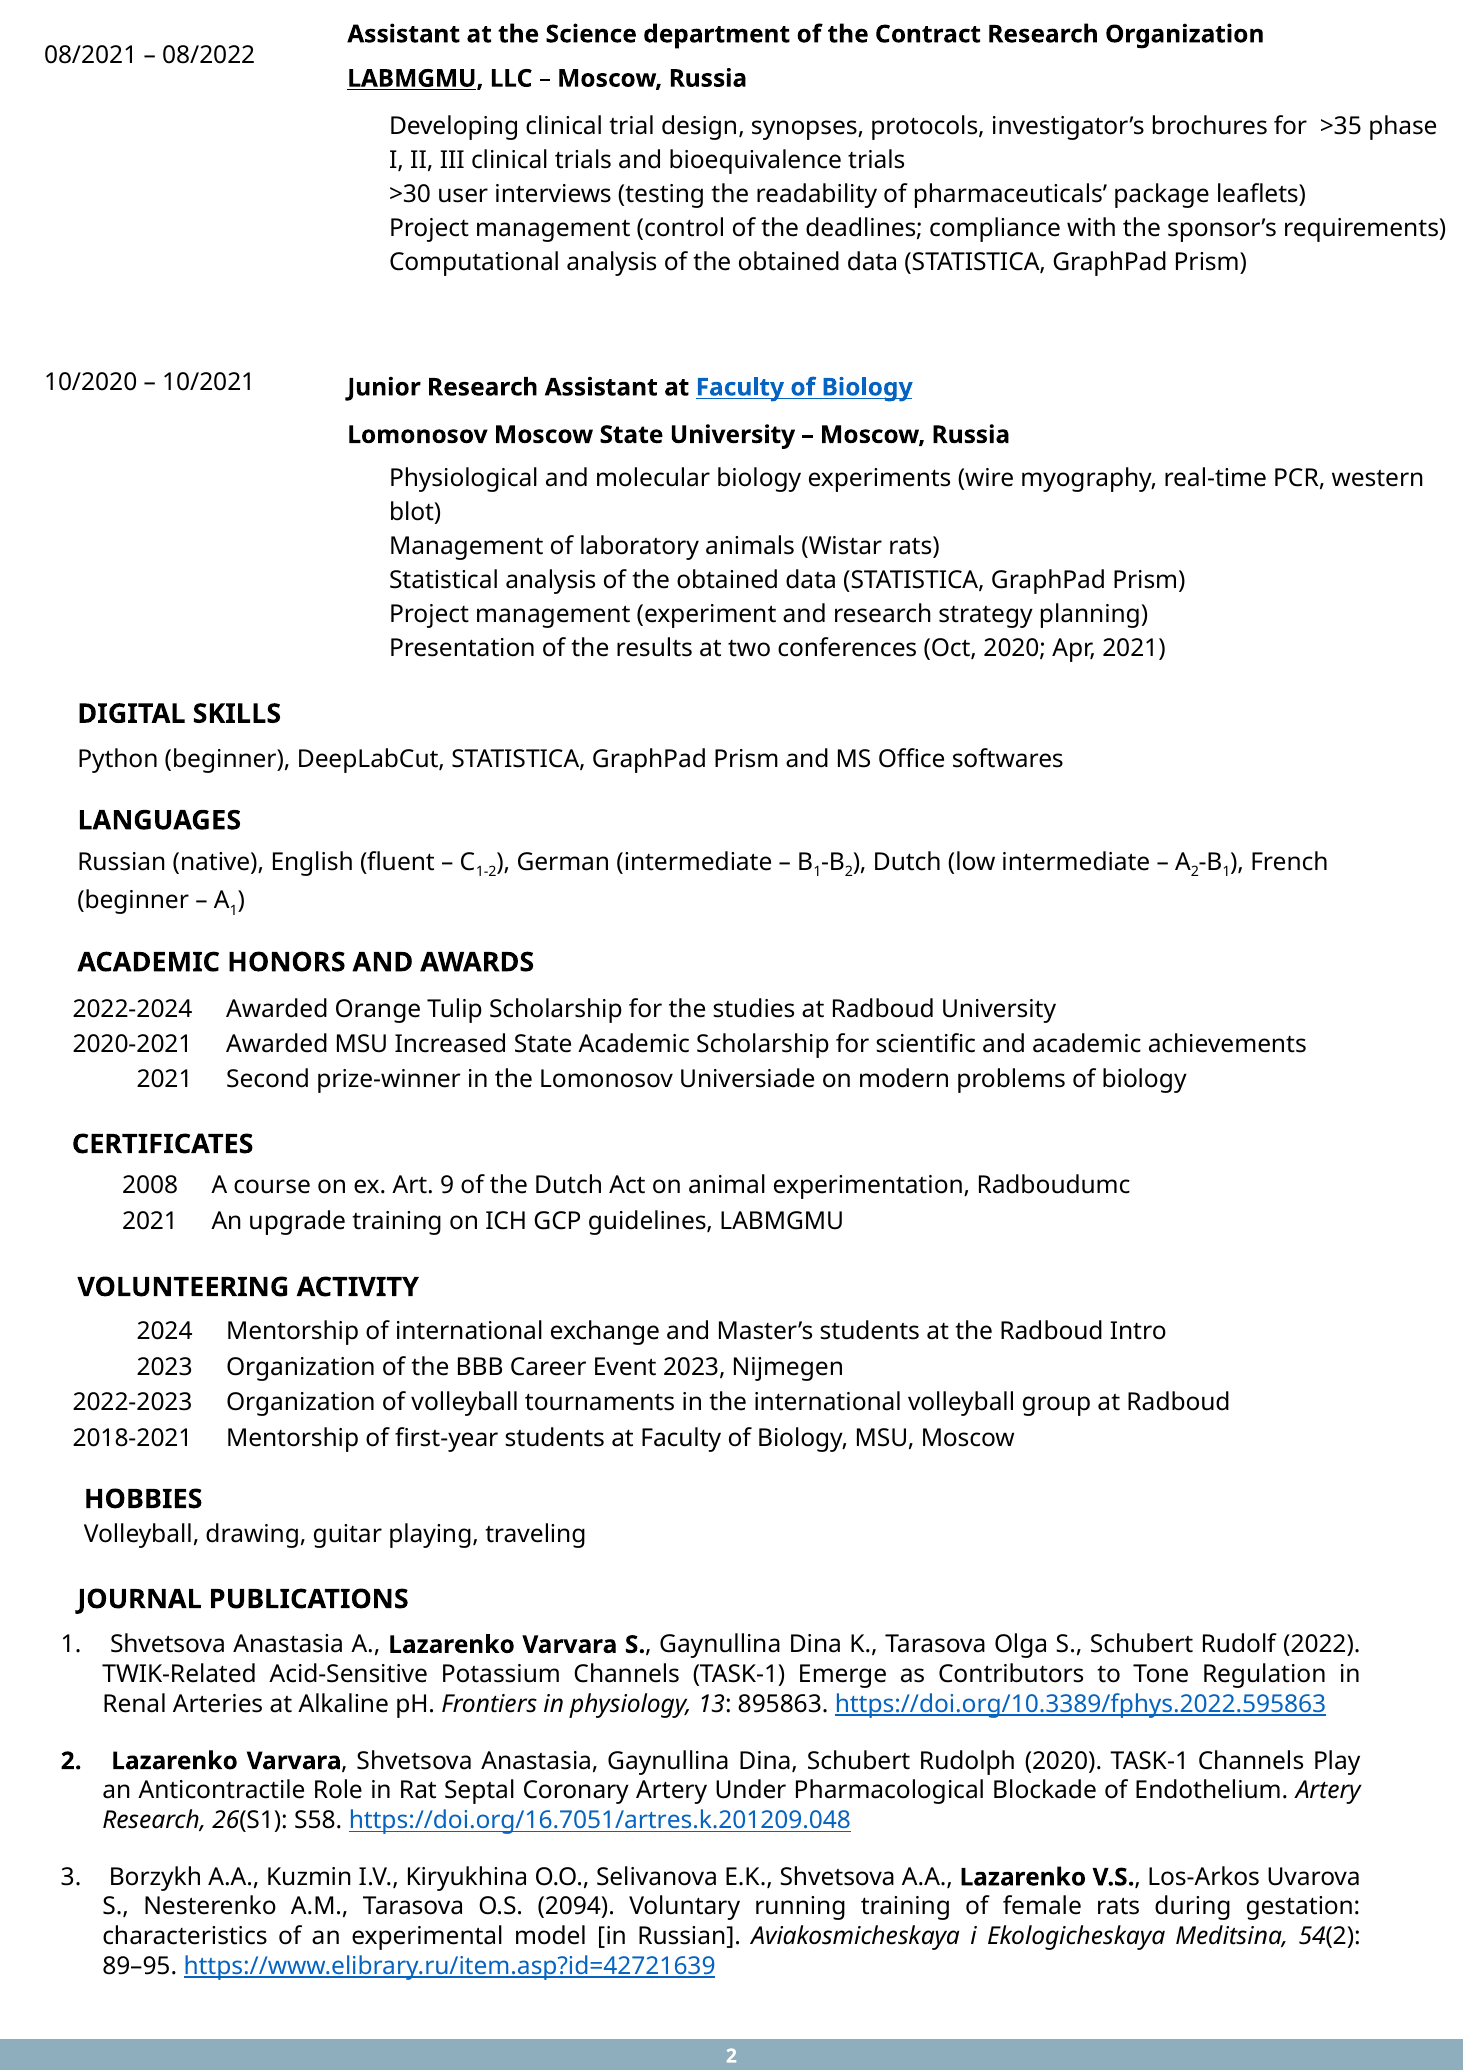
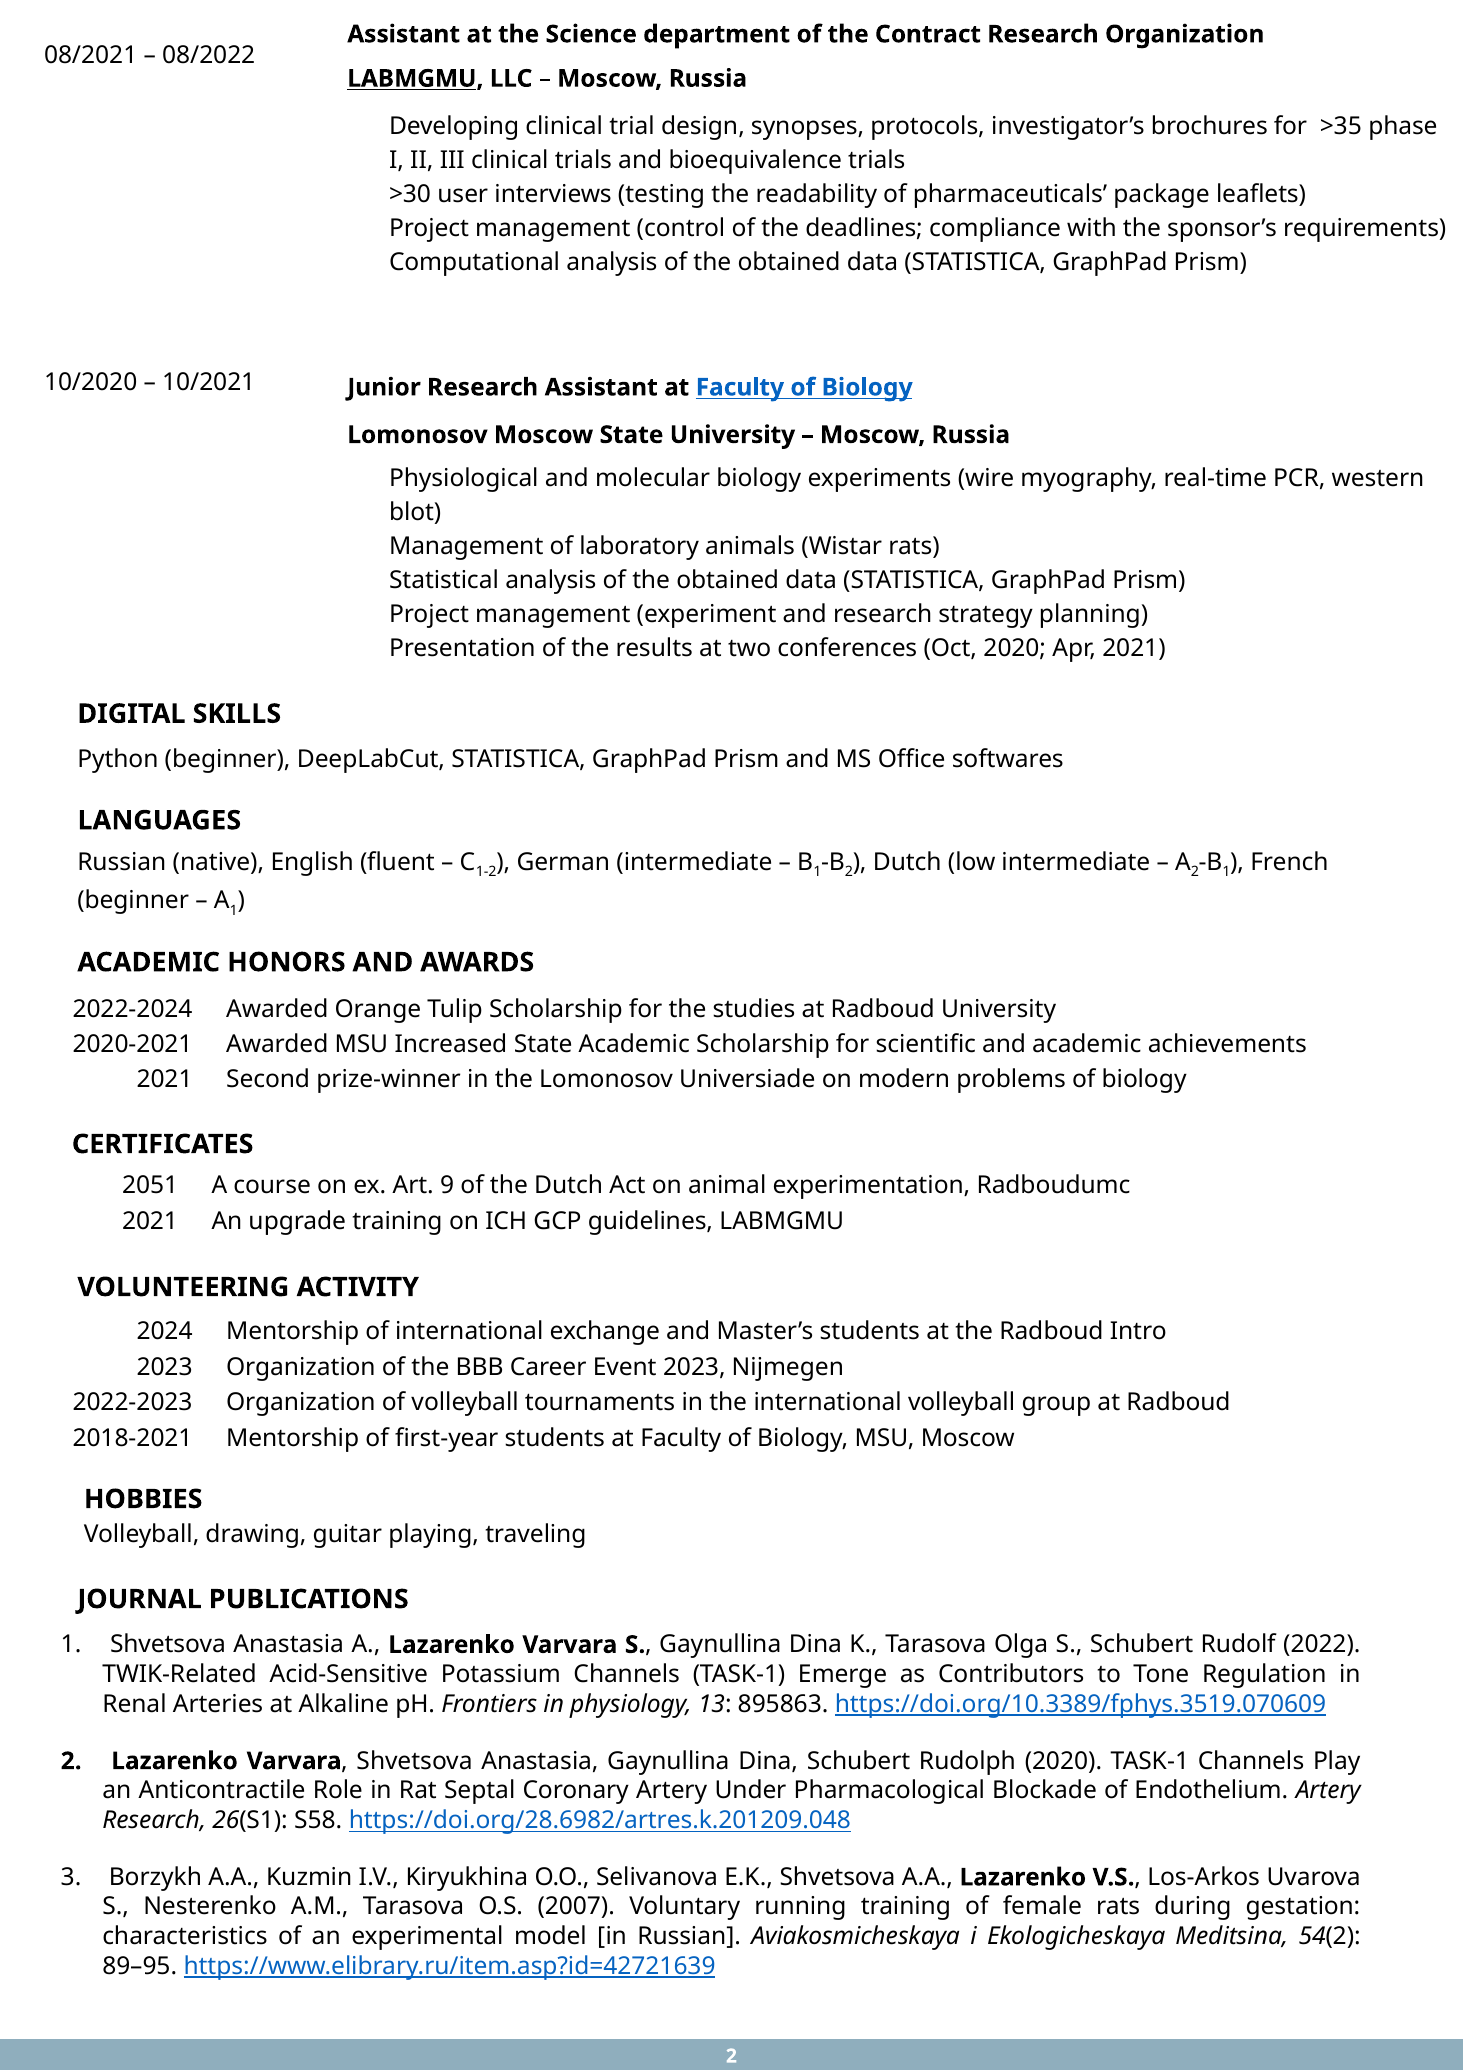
2008: 2008 -> 2051
https://doi.org/10.3389/fphys.2022.595863: https://doi.org/10.3389/fphys.2022.595863 -> https://doi.org/10.3389/fphys.3519.070609
https://doi.org/16.7051/artres.k.201209.048: https://doi.org/16.7051/artres.k.201209.048 -> https://doi.org/28.6982/artres.k.201209.048
2094: 2094 -> 2007
